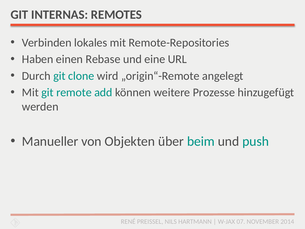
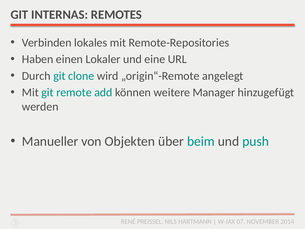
Rebase: Rebase -> Lokaler
Prozesse: Prozesse -> Manager
